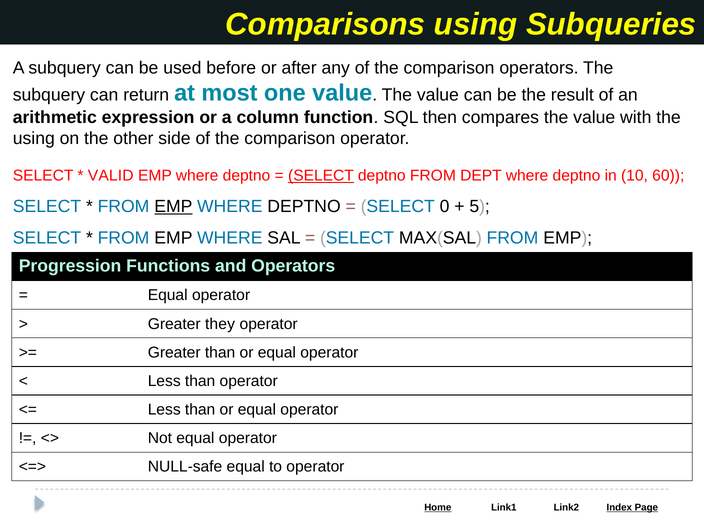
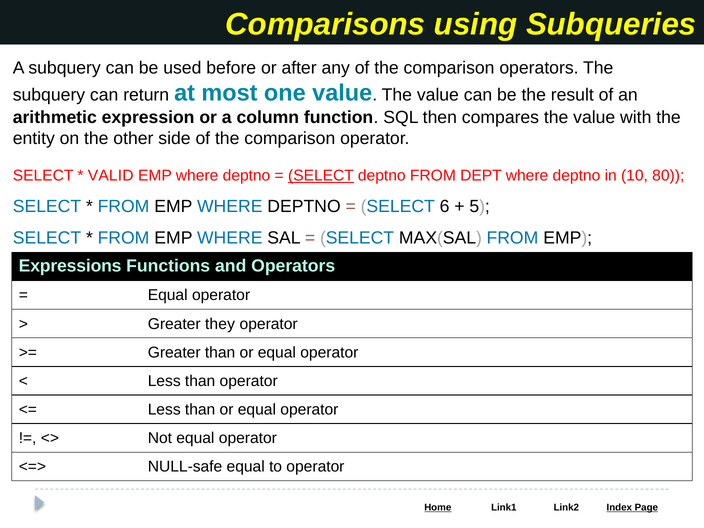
using at (34, 138): using -> entity
60: 60 -> 80
EMP at (173, 206) underline: present -> none
0: 0 -> 6
Progression: Progression -> Expressions
